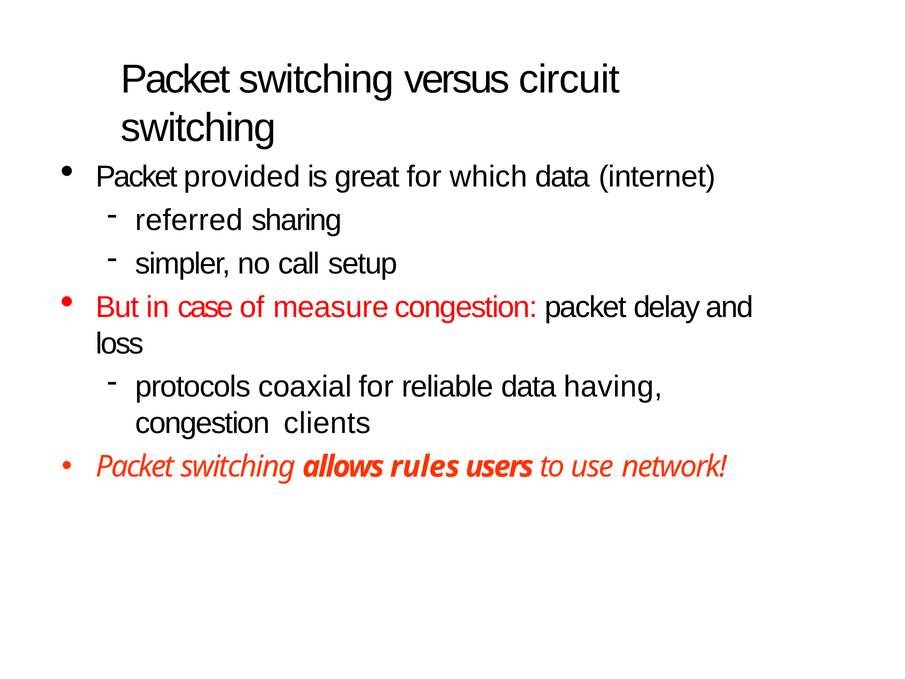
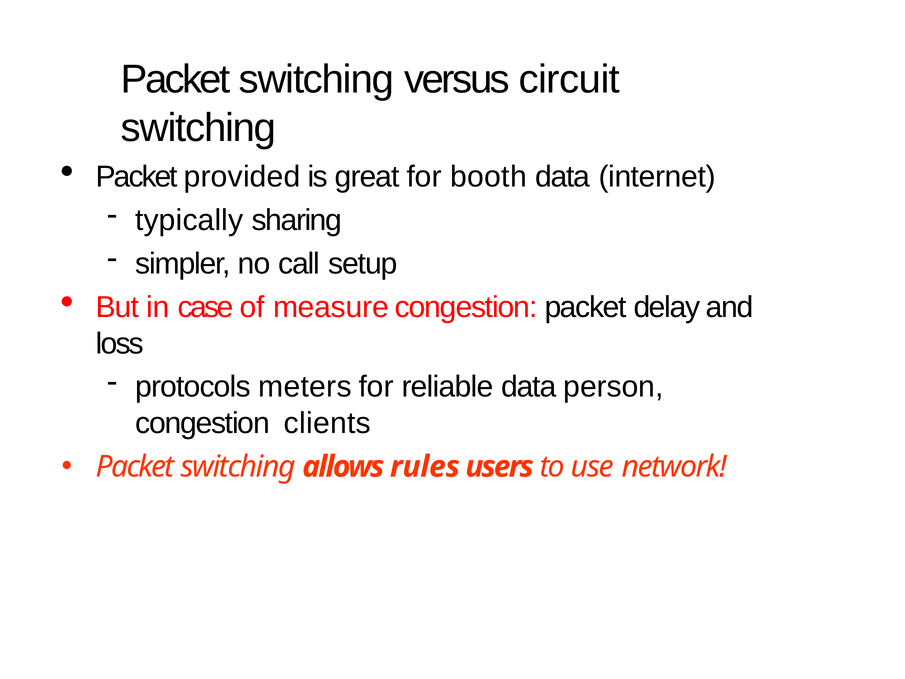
which: which -> booth
referred: referred -> typically
coaxial: coaxial -> meters
having: having -> person
